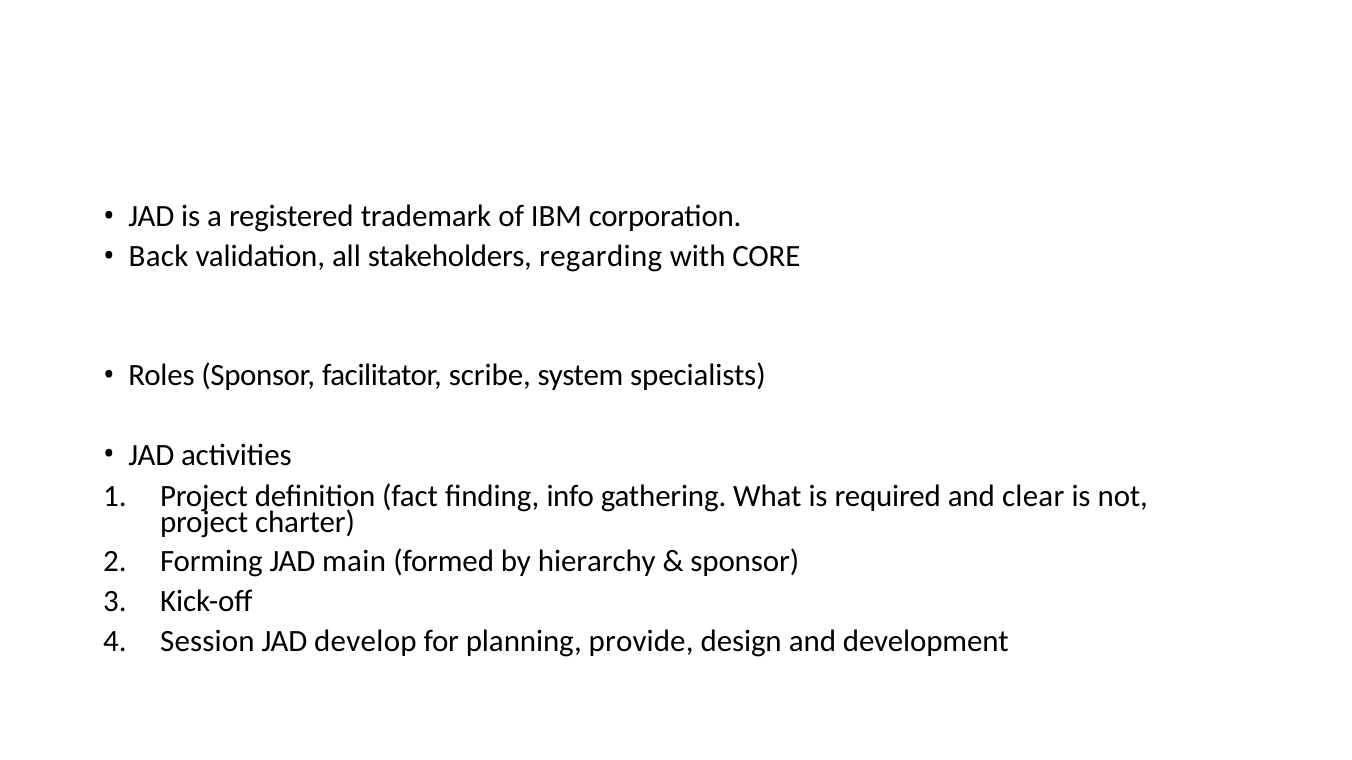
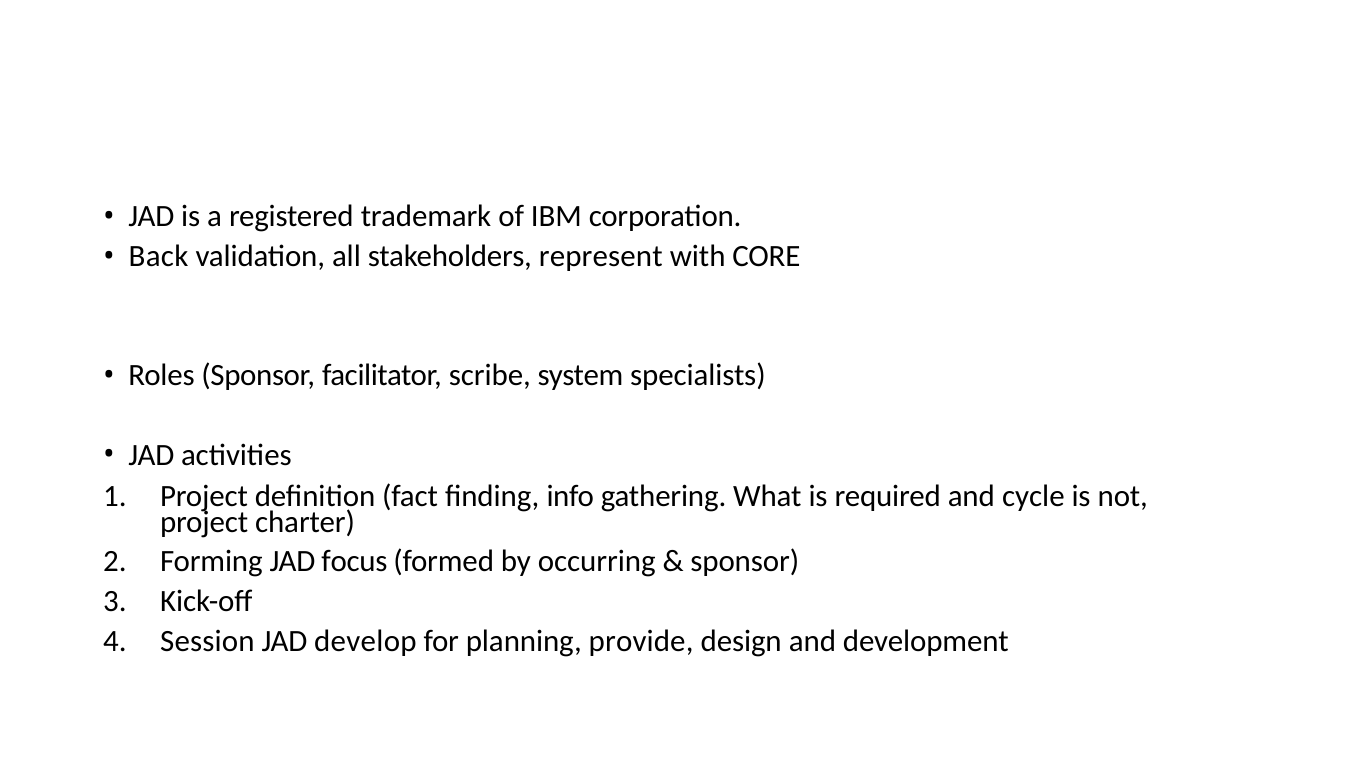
regarding: regarding -> represent
clear: clear -> cycle
main: main -> focus
hierarchy: hierarchy -> occurring
